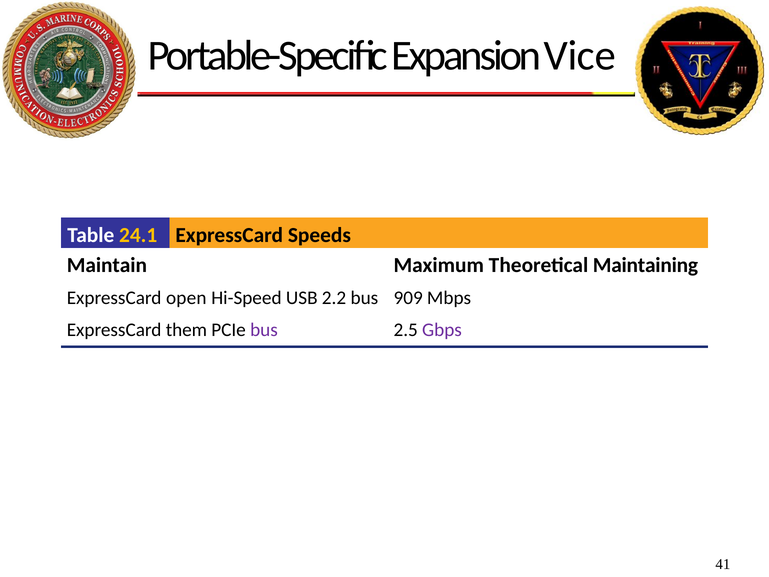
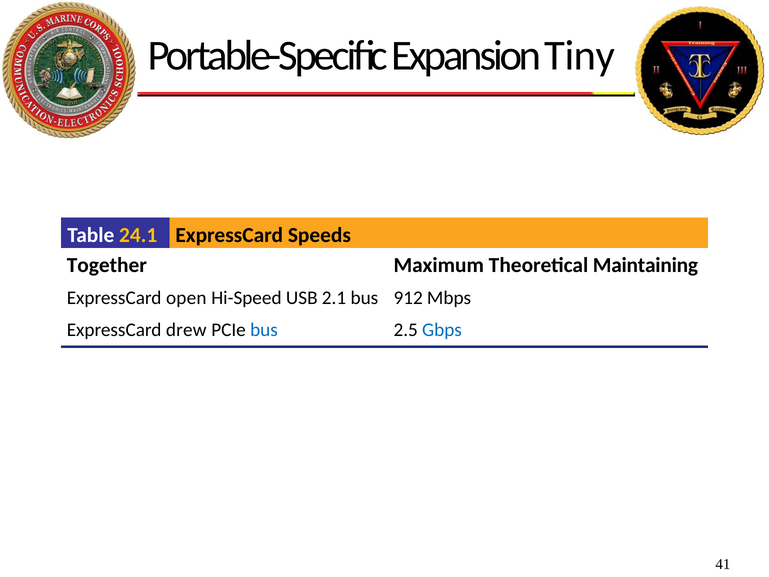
Vice: Vice -> Tiny
Maintain: Maintain -> Together
2.2: 2.2 -> 2.1
909: 909 -> 912
them: them -> drew
bus at (264, 330) colour: purple -> blue
Gbps colour: purple -> blue
